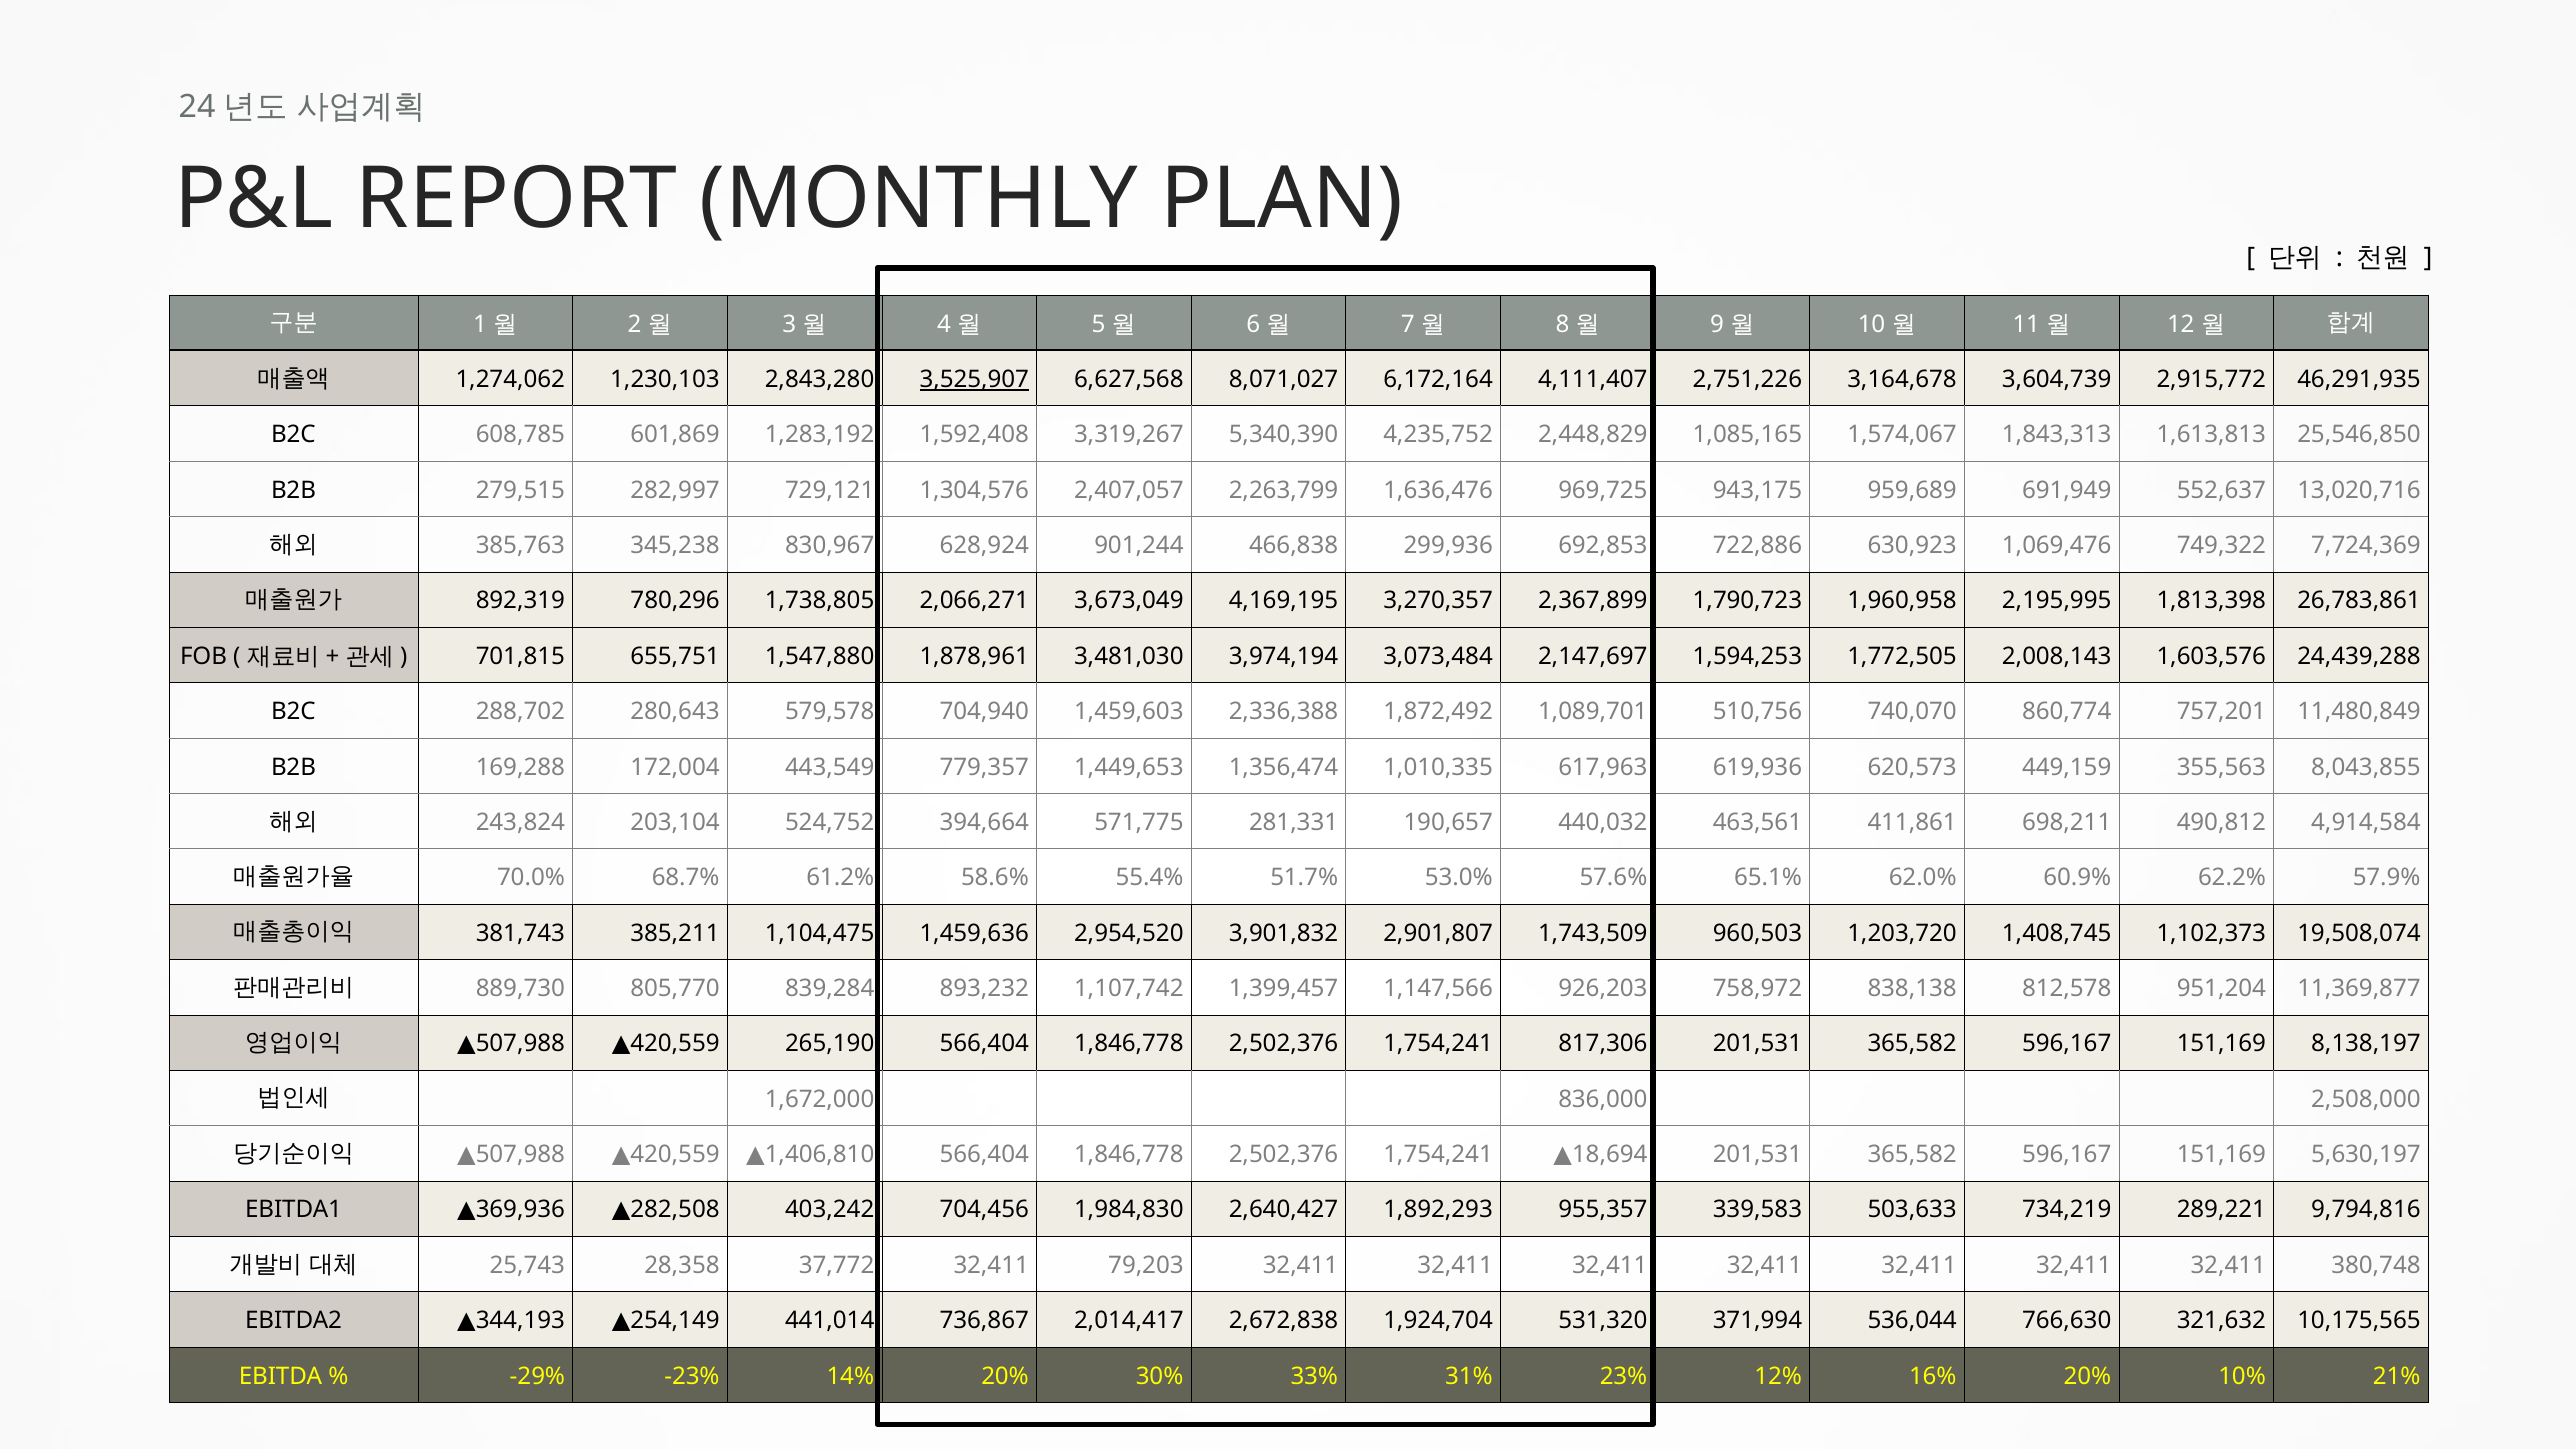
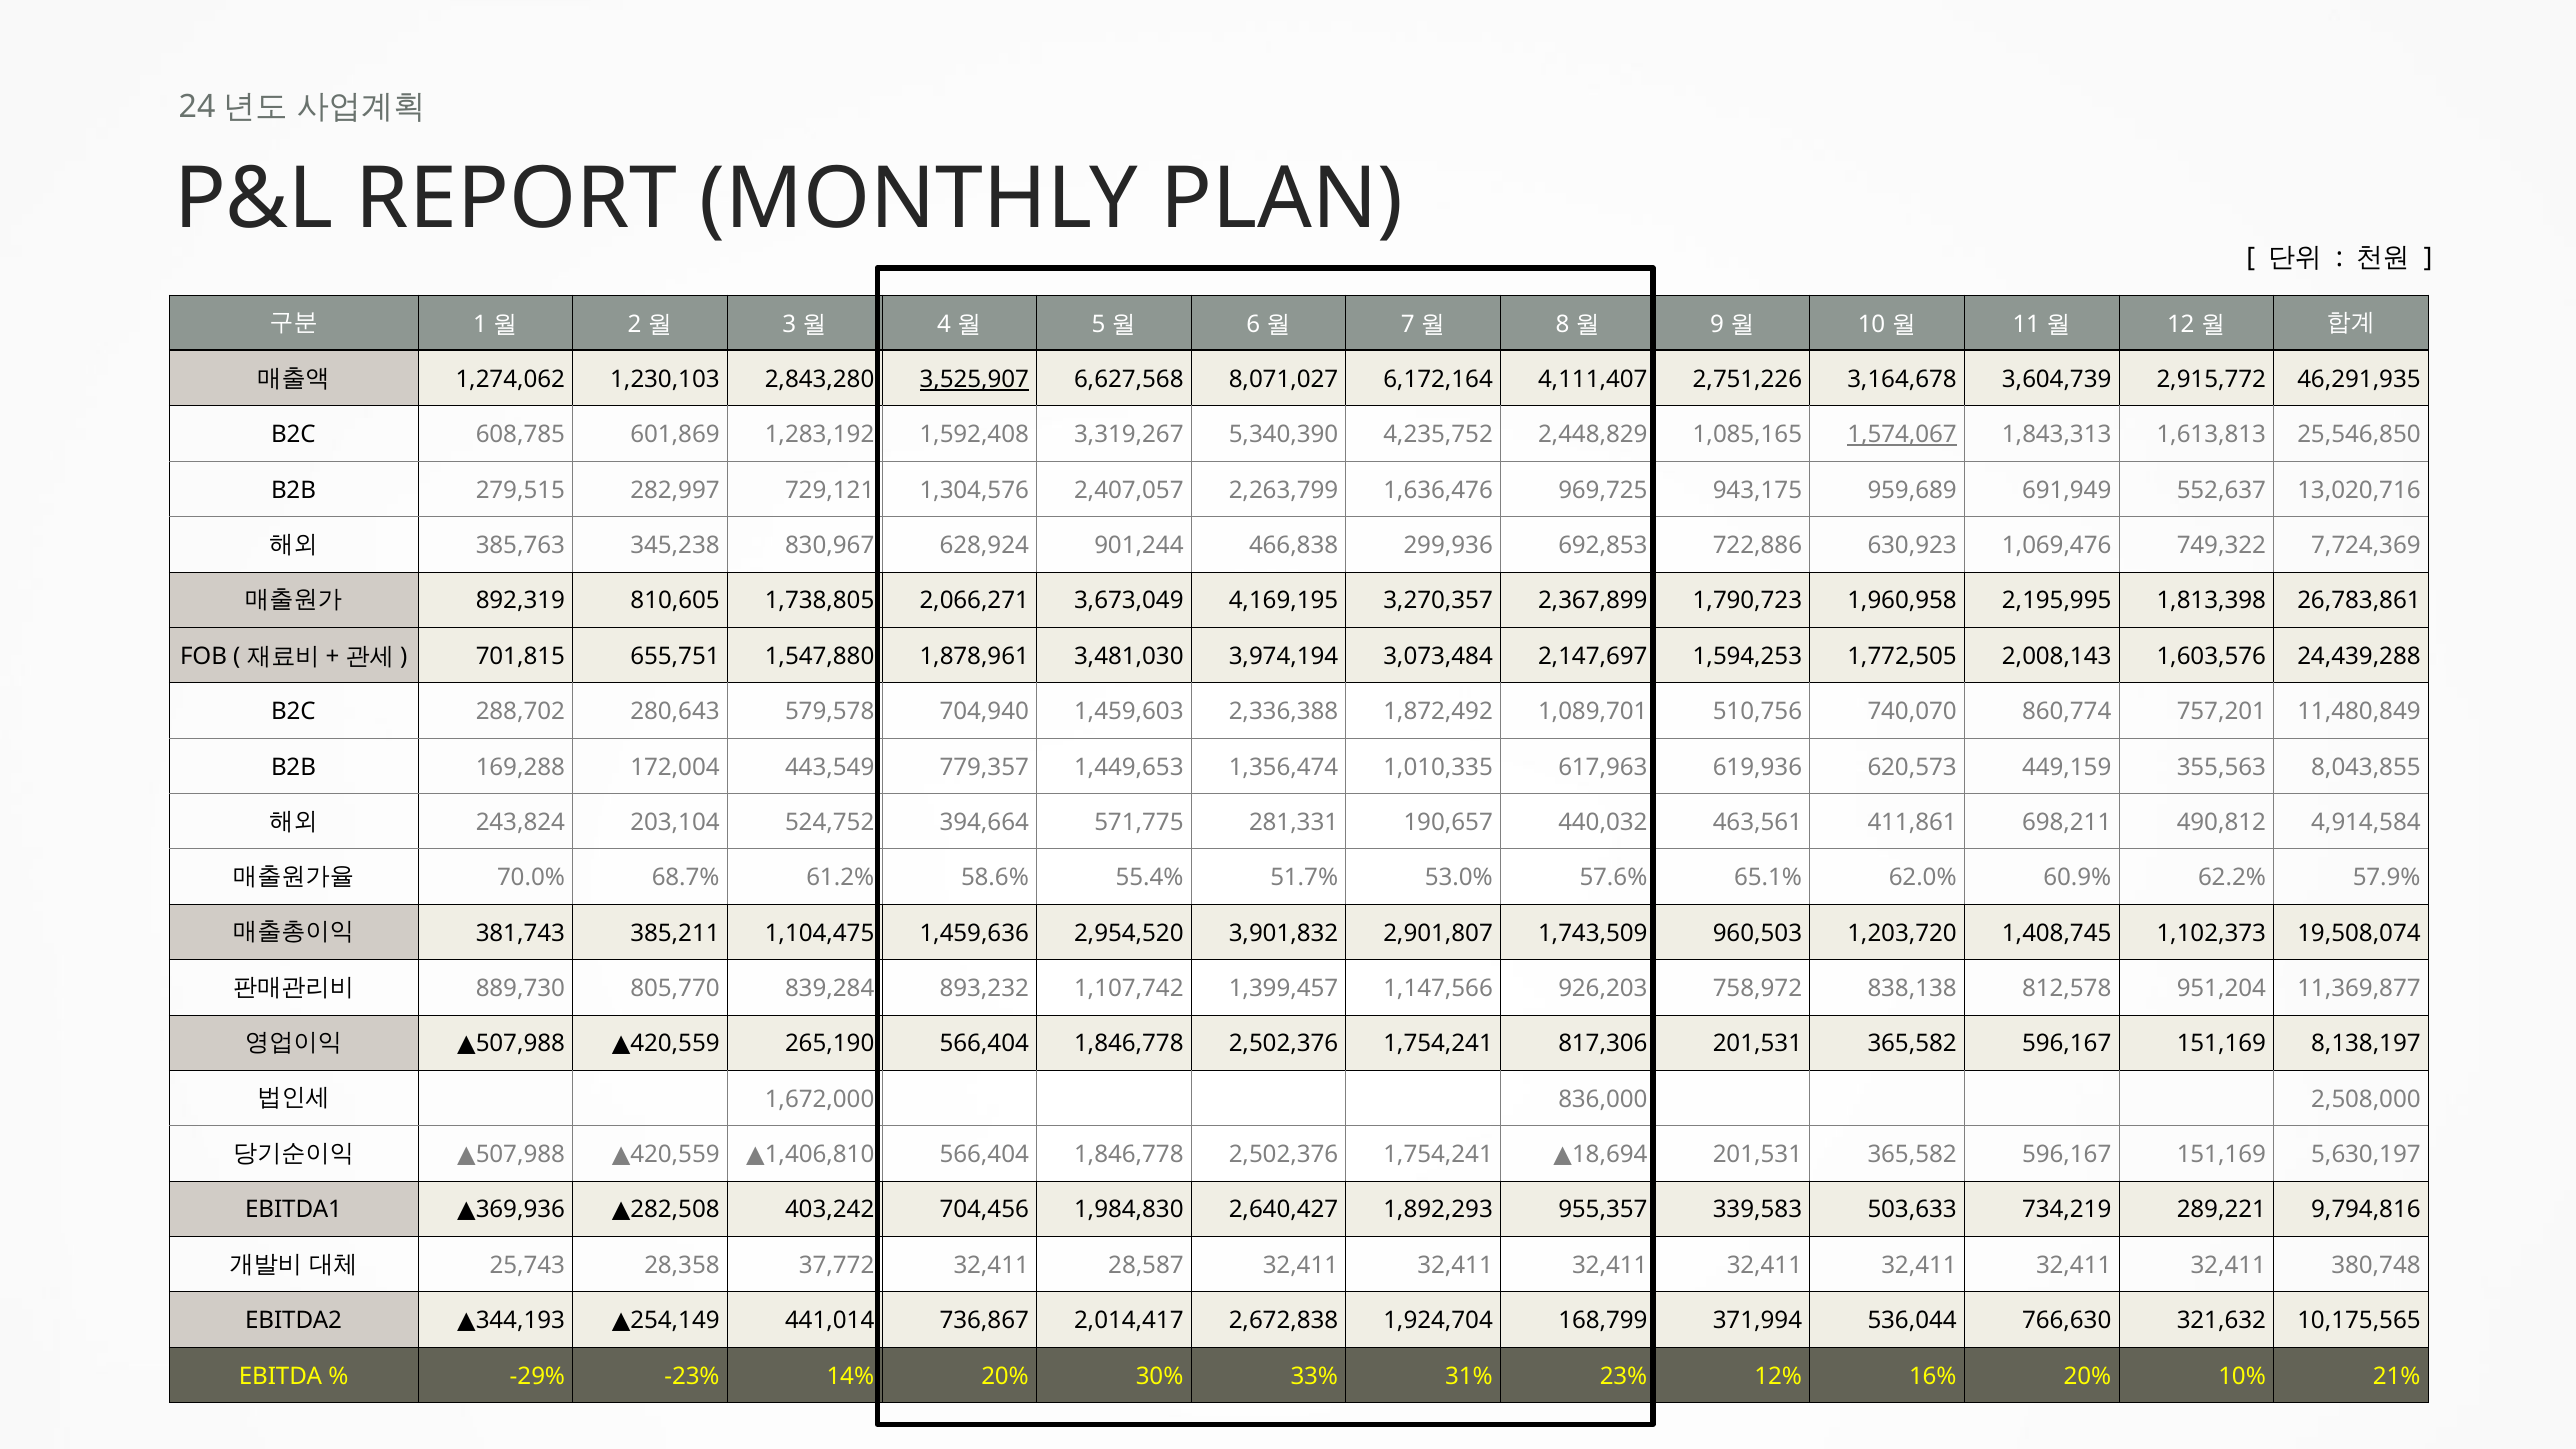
1,574,067 underline: none -> present
780,296: 780,296 -> 810,605
79,203: 79,203 -> 28,587
531,320: 531,320 -> 168,799
